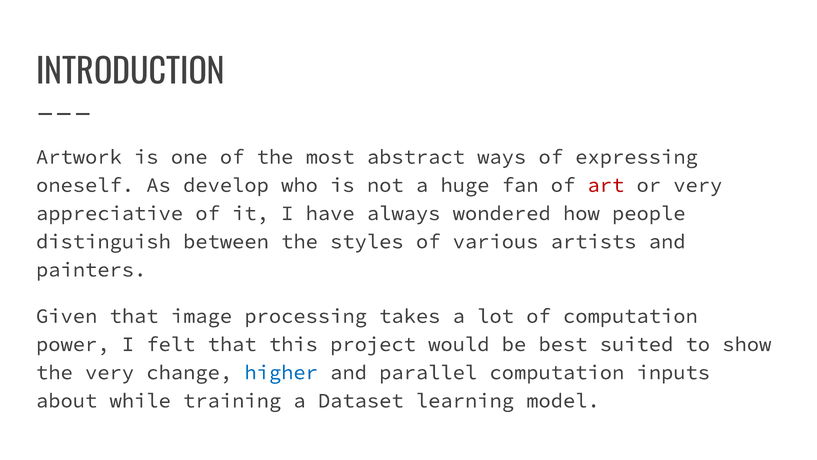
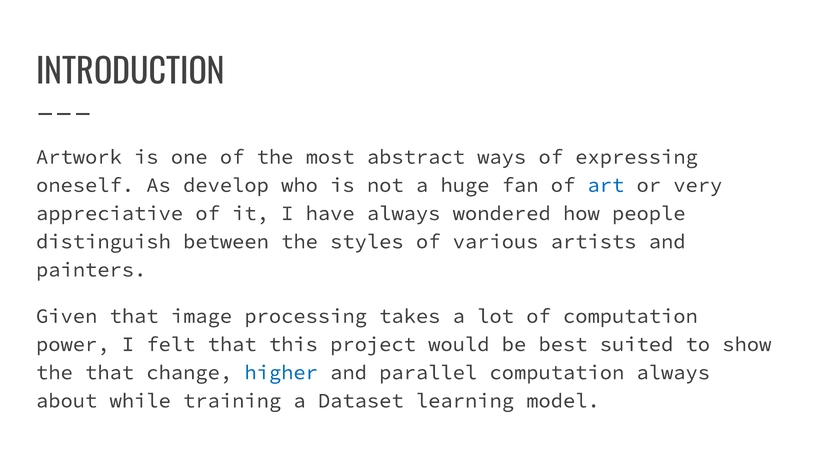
art colour: red -> blue
the very: very -> that
computation inputs: inputs -> always
